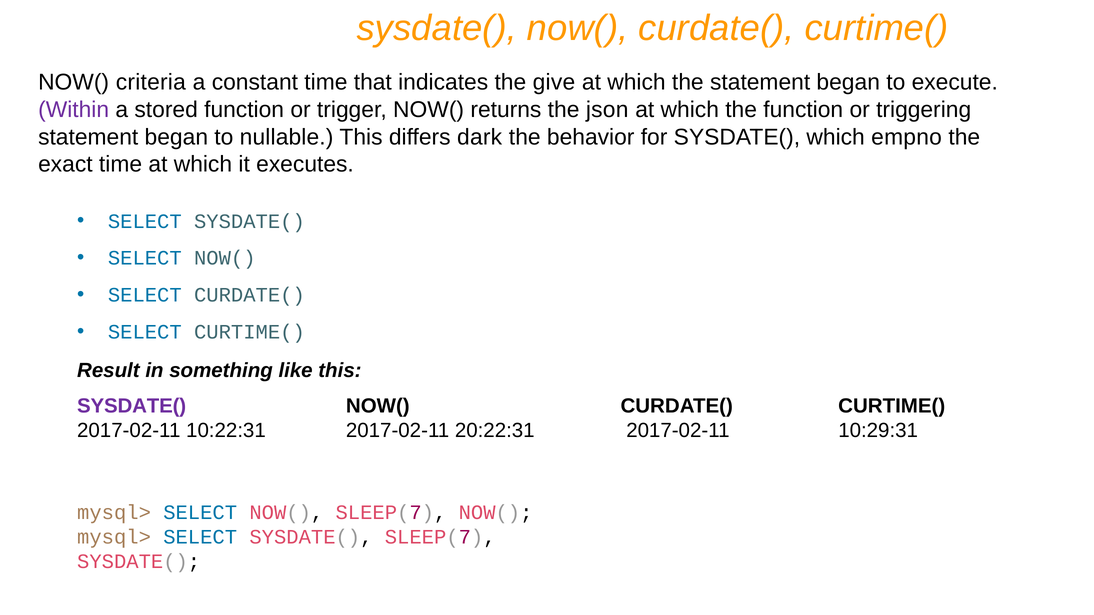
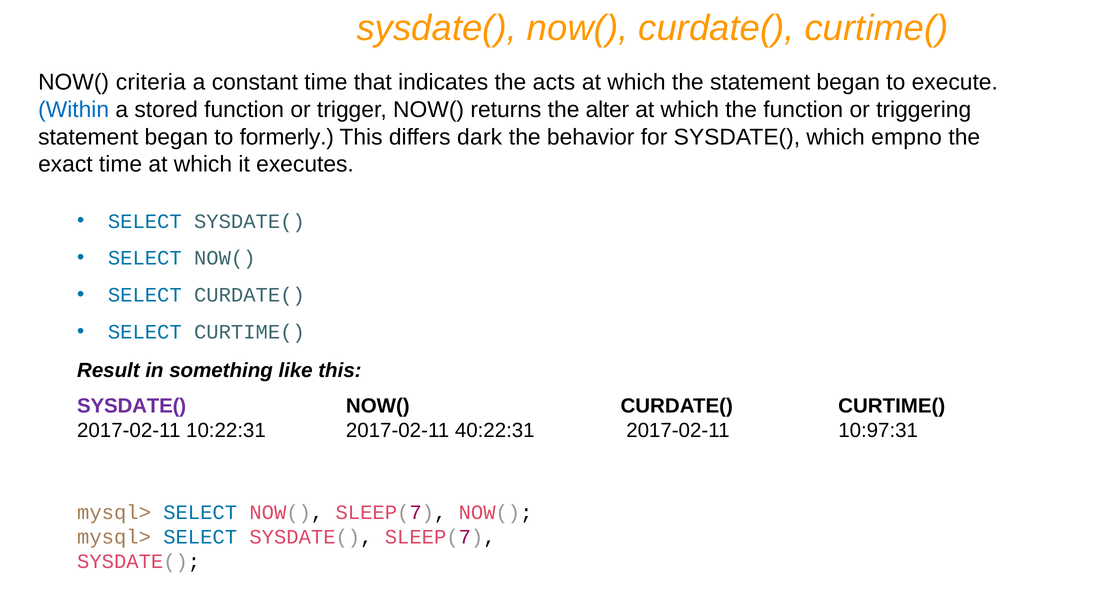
give: give -> acts
Within colour: purple -> blue
json: json -> alter
nullable: nullable -> formerly
20:22:31: 20:22:31 -> 40:22:31
10:29:31: 10:29:31 -> 10:97:31
